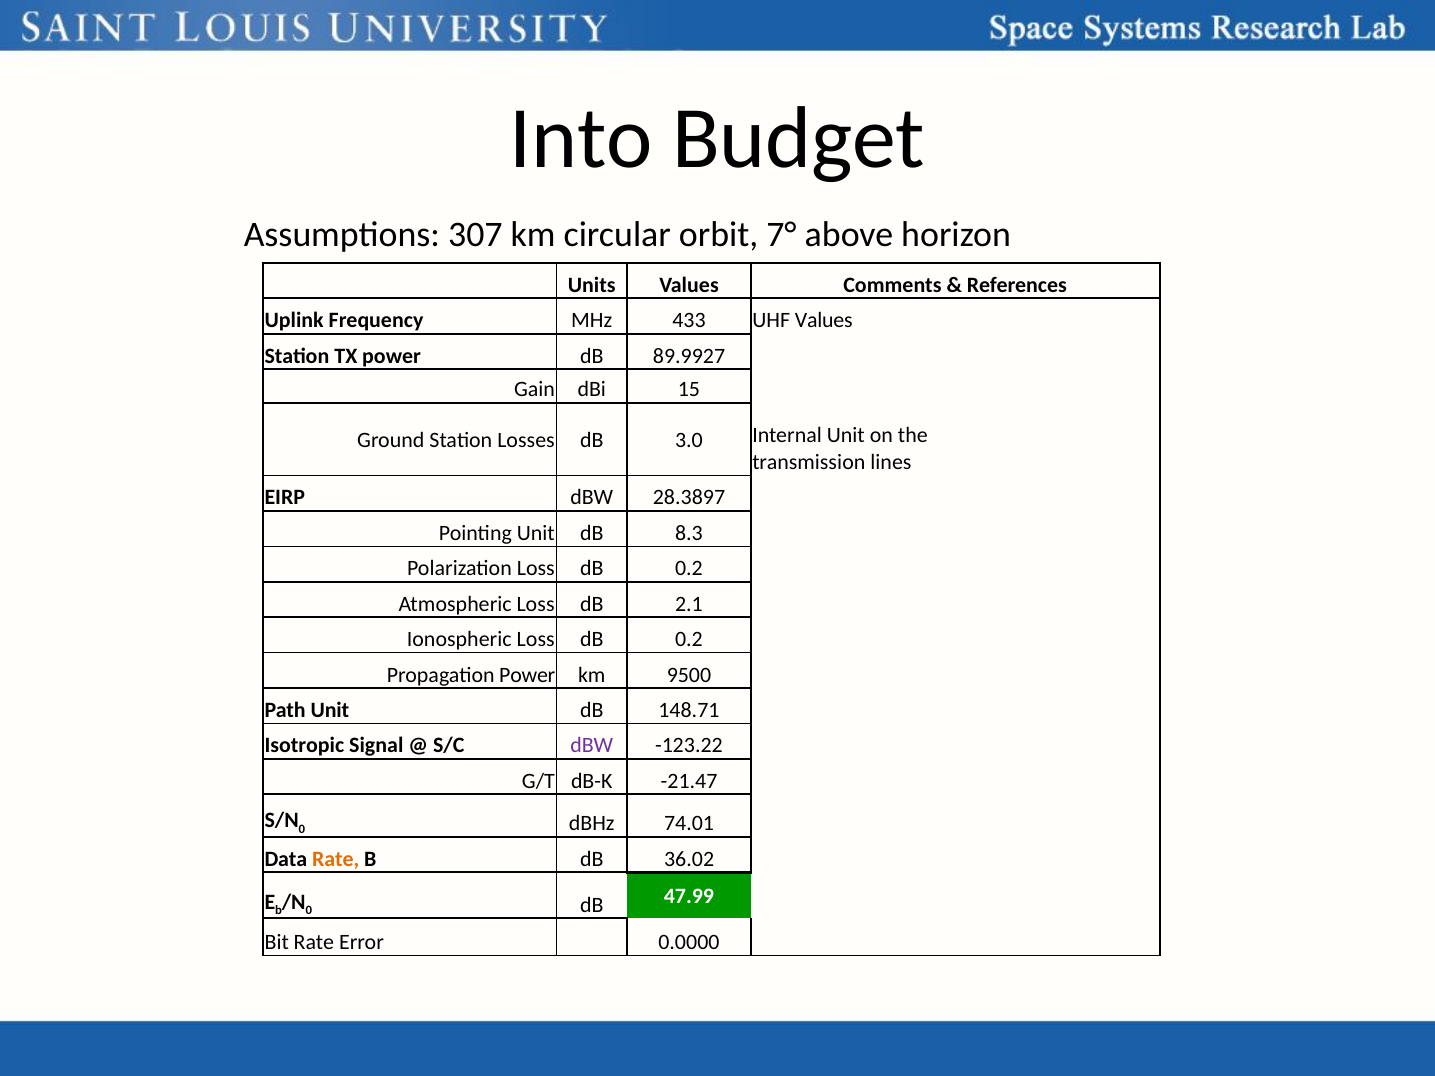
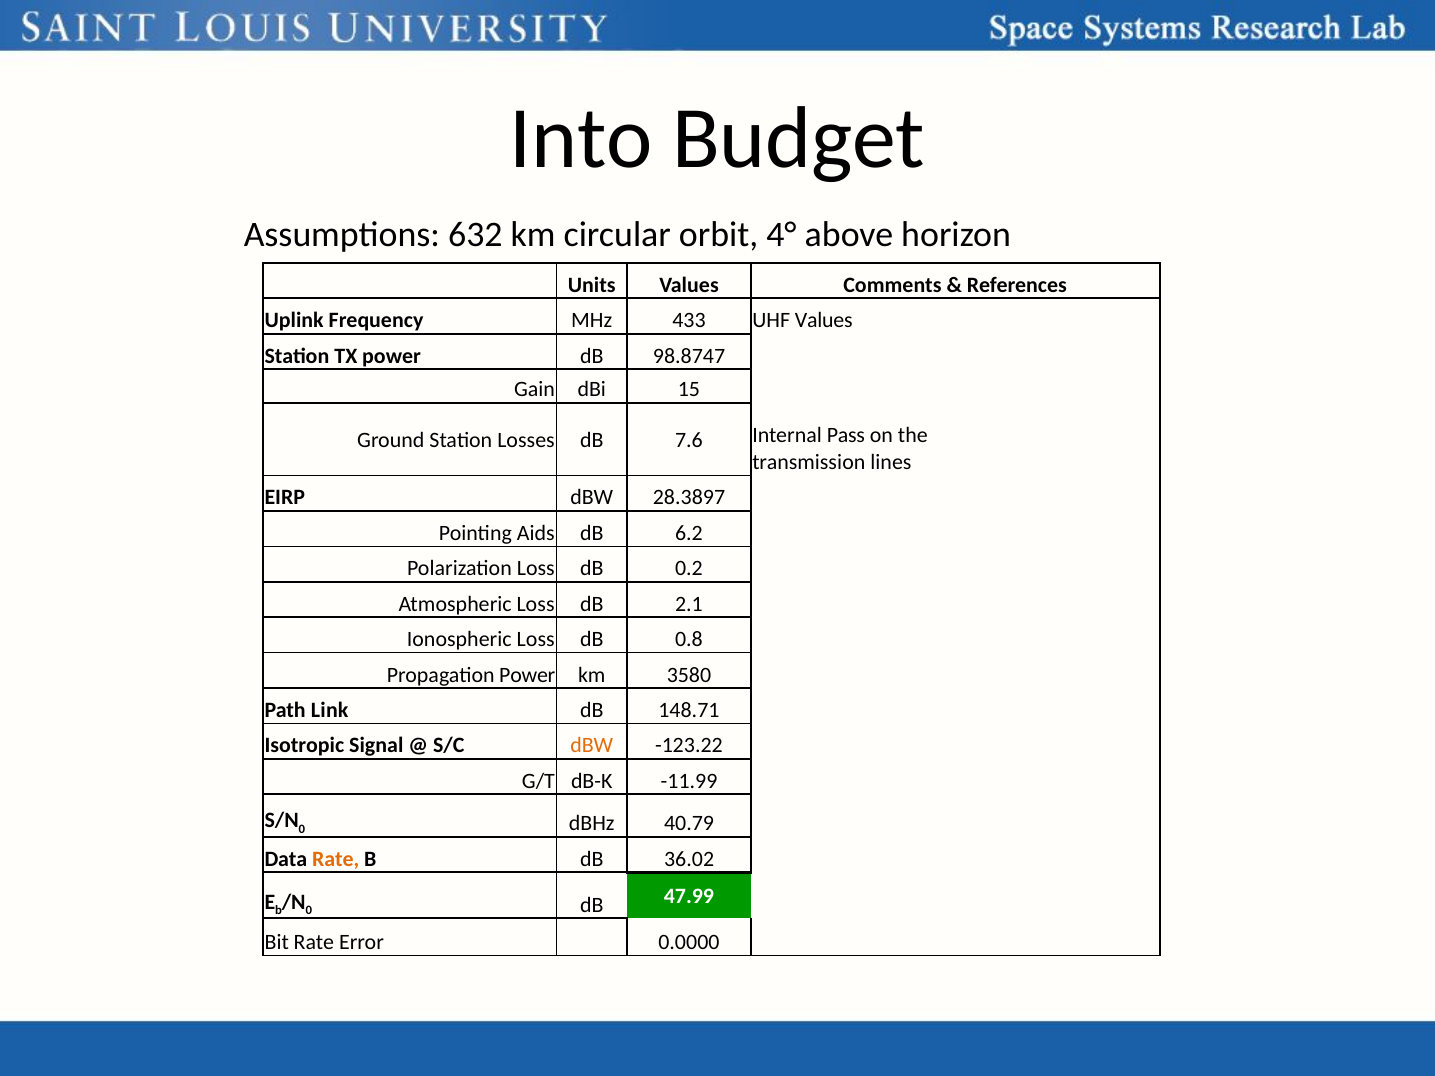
307: 307 -> 632
7°: 7° -> 4°
89.9927: 89.9927 -> 98.8747
3.0: 3.0 -> 7.6
Internal Unit: Unit -> Pass
Pointing Unit: Unit -> Aids
8.3: 8.3 -> 6.2
Ionospheric Loss dB 0.2: 0.2 -> 0.8
9500: 9500 -> 3580
Path Unit: Unit -> Link
dBW at (592, 746) colour: purple -> orange
-21.47: -21.47 -> -11.99
74.01: 74.01 -> 40.79
